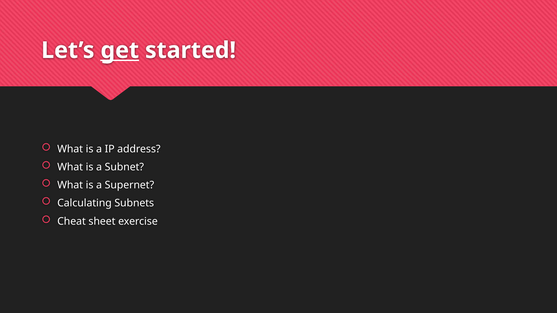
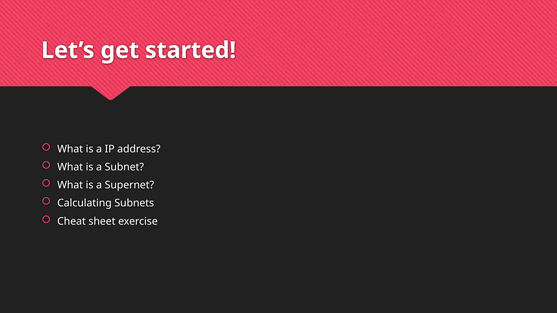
get underline: present -> none
